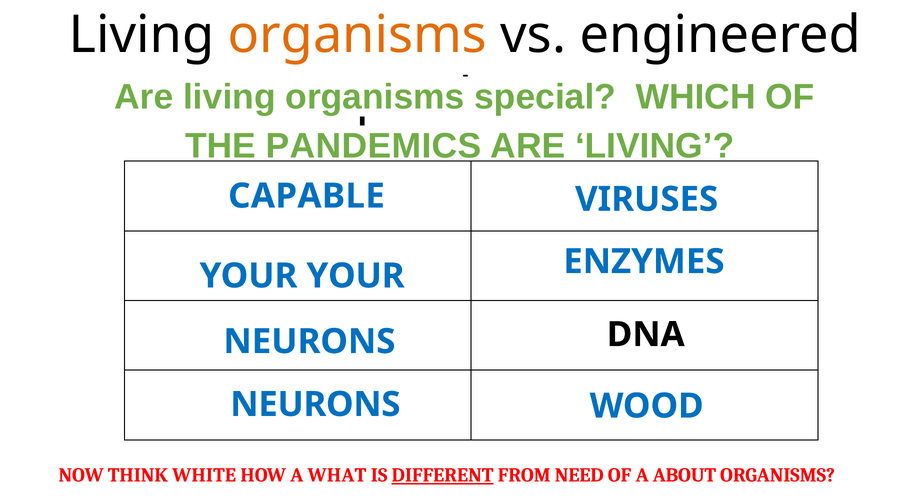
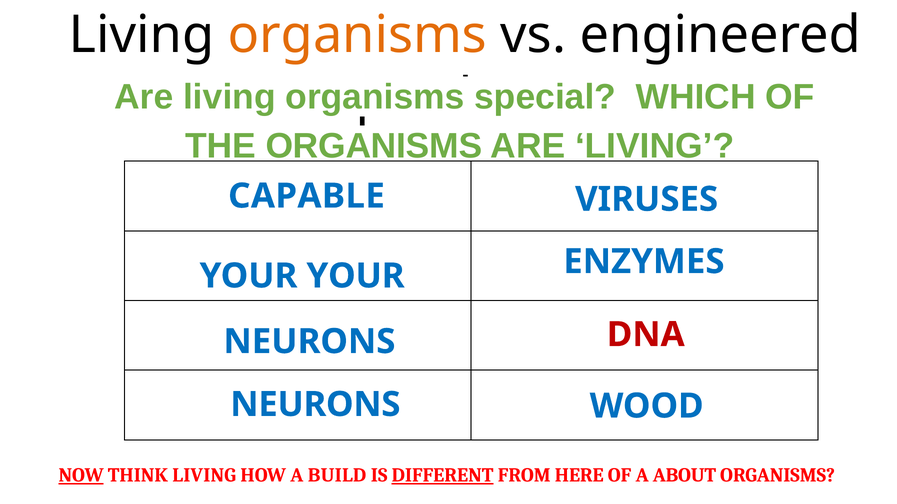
THE PANDEMICS: PANDEMICS -> ORGANISMS
DNA colour: black -> red
NOW underline: none -> present
THINK WHITE: WHITE -> LIVING
WHAT: WHAT -> BUILD
NEED: NEED -> HERE
